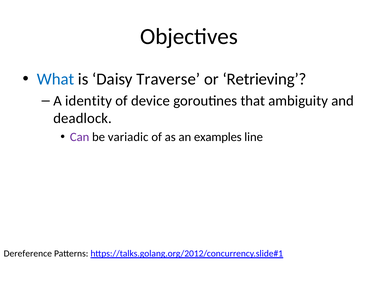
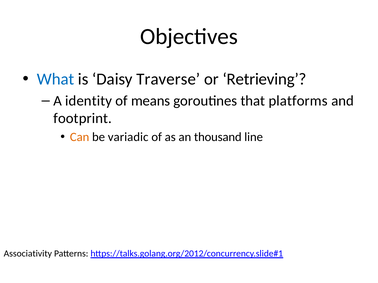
device: device -> means
ambiguity: ambiguity -> platforms
deadlock: deadlock -> footprint
Can colour: purple -> orange
examples: examples -> thousand
Dereference: Dereference -> Associativity
